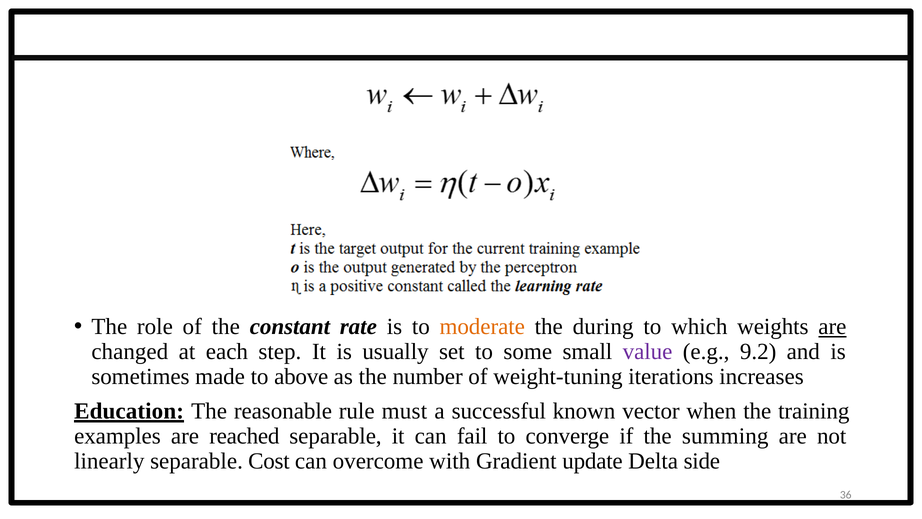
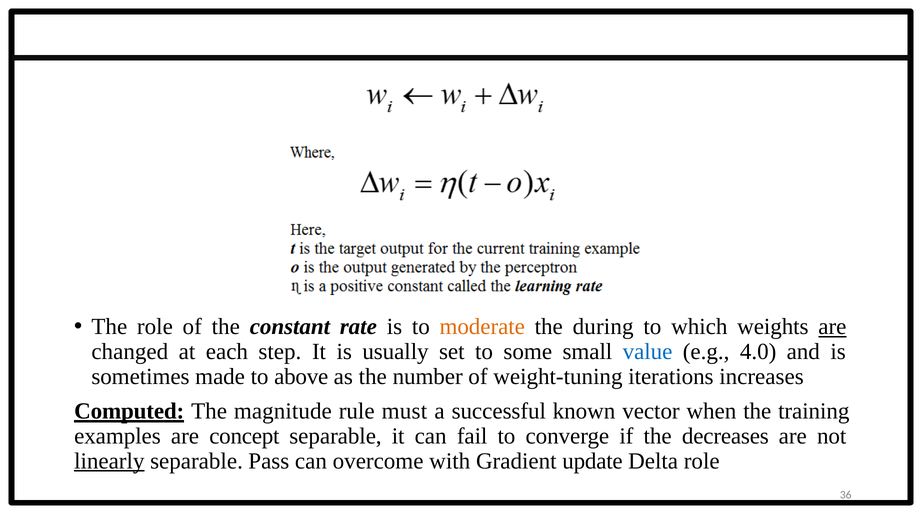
value colour: purple -> blue
9.2: 9.2 -> 4.0
Education: Education -> Computed
reasonable: reasonable -> magnitude
reached: reached -> concept
summing: summing -> decreases
linearly underline: none -> present
Cost: Cost -> Pass
Delta side: side -> role
